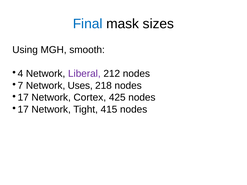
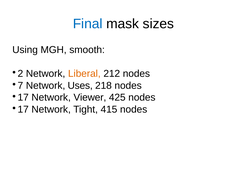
4: 4 -> 2
Liberal colour: purple -> orange
Cortex: Cortex -> Viewer
